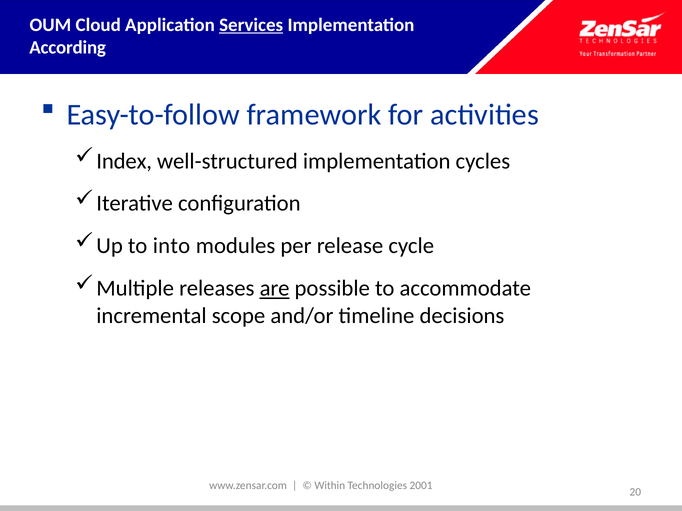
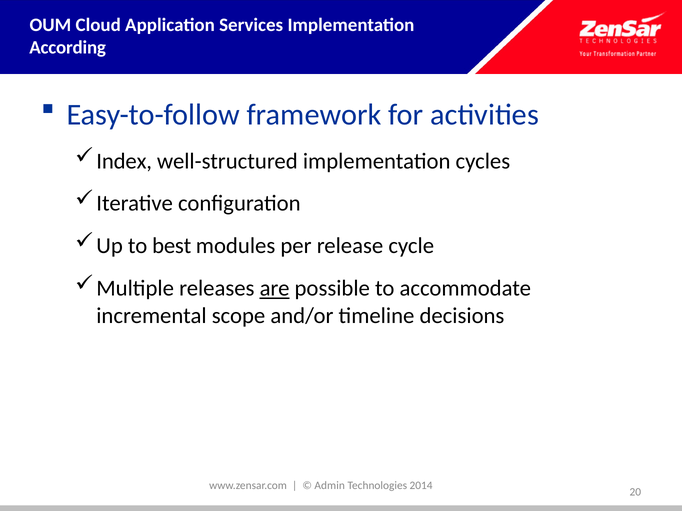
Services underline: present -> none
into: into -> best
Within: Within -> Admin
2001: 2001 -> 2014
